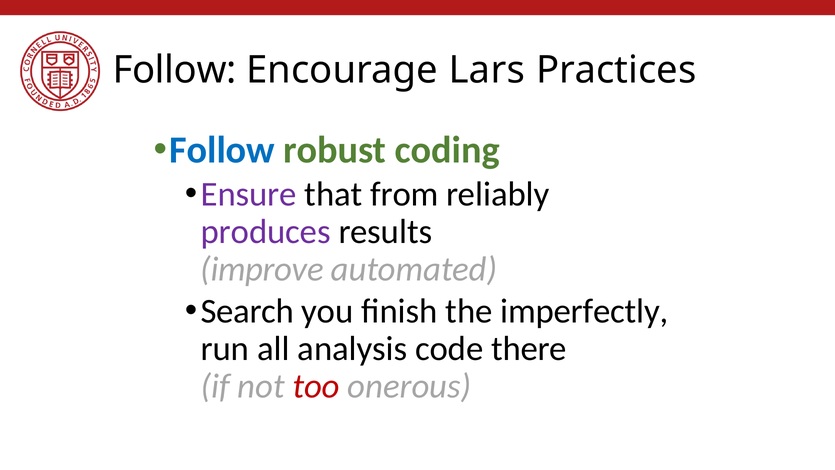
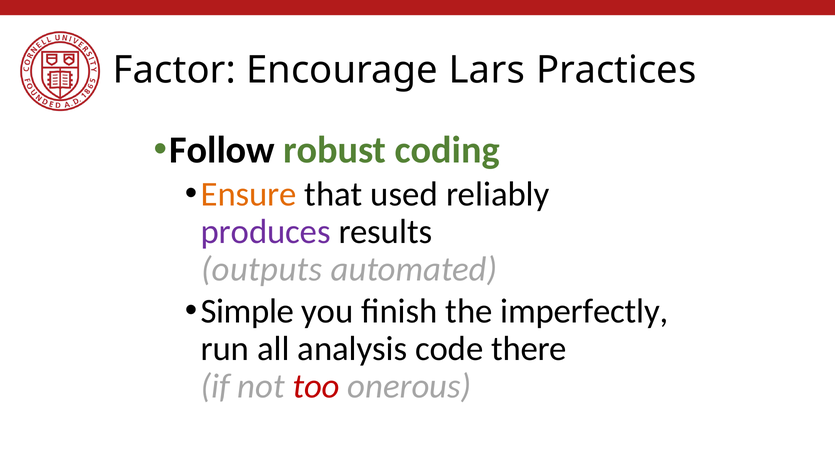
Follow at (175, 70): Follow -> Factor
Follow at (222, 150) colour: blue -> black
Ensure colour: purple -> orange
from: from -> used
improve: improve -> outputs
Search: Search -> Simple
